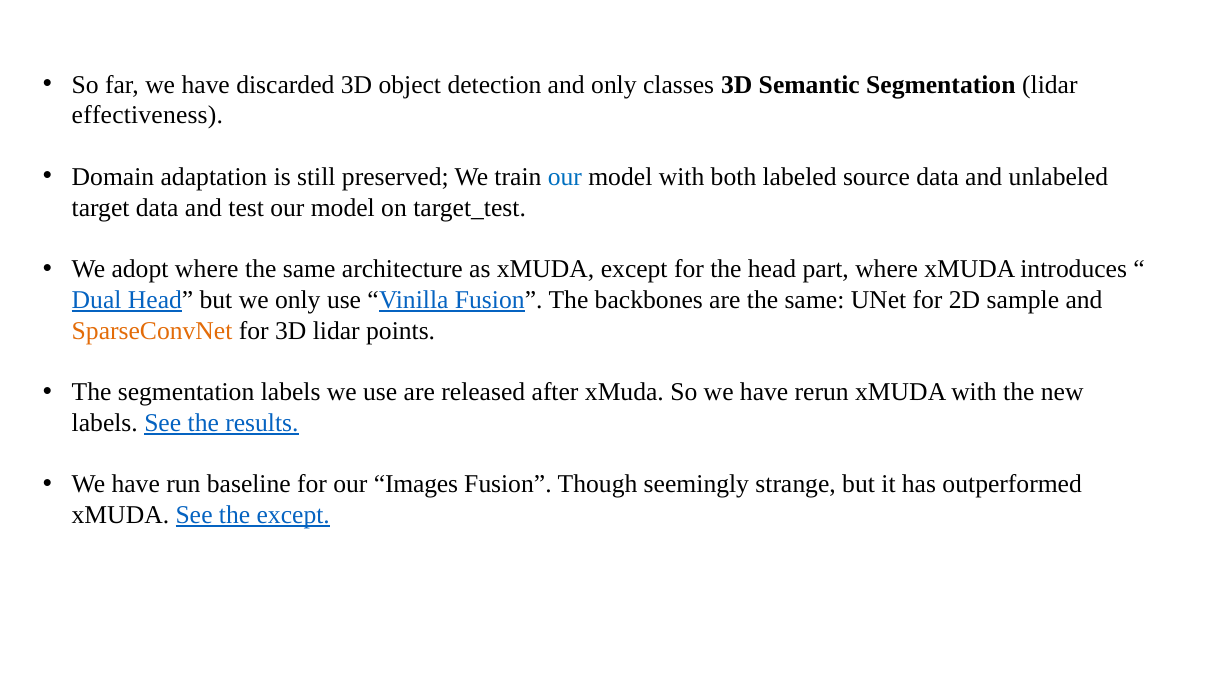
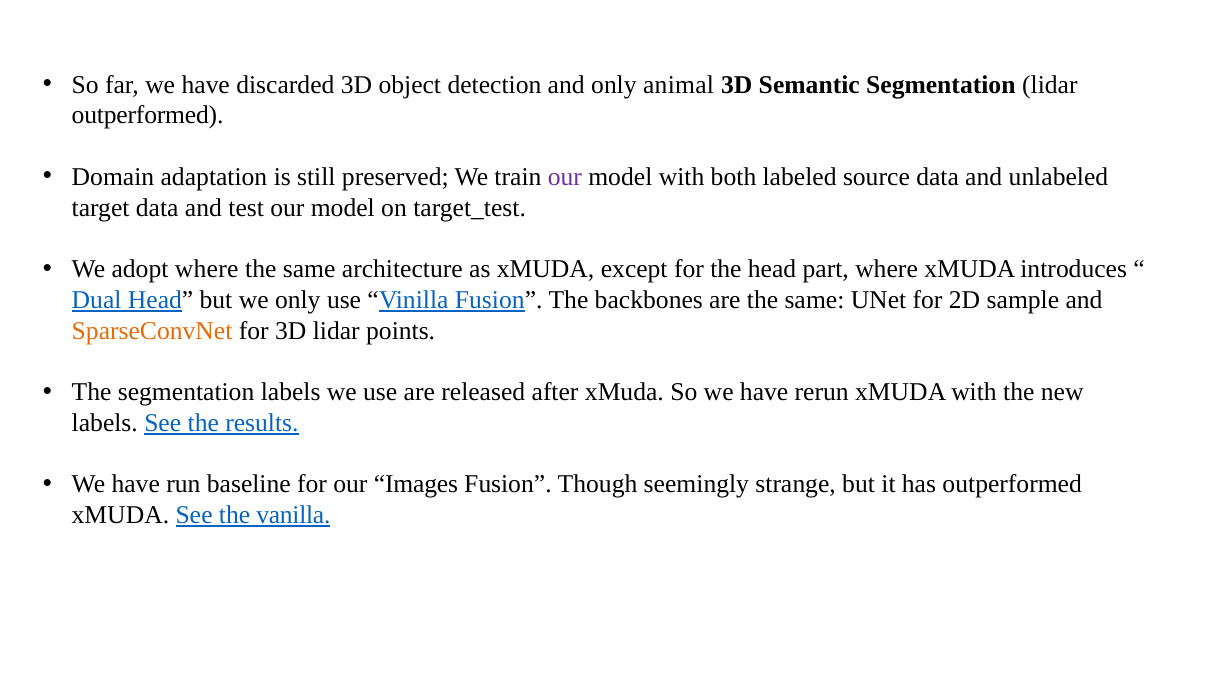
classes: classes -> animal
effectiveness at (147, 115): effectiveness -> outperformed
our at (565, 177) colour: blue -> purple
the except: except -> vanilla
